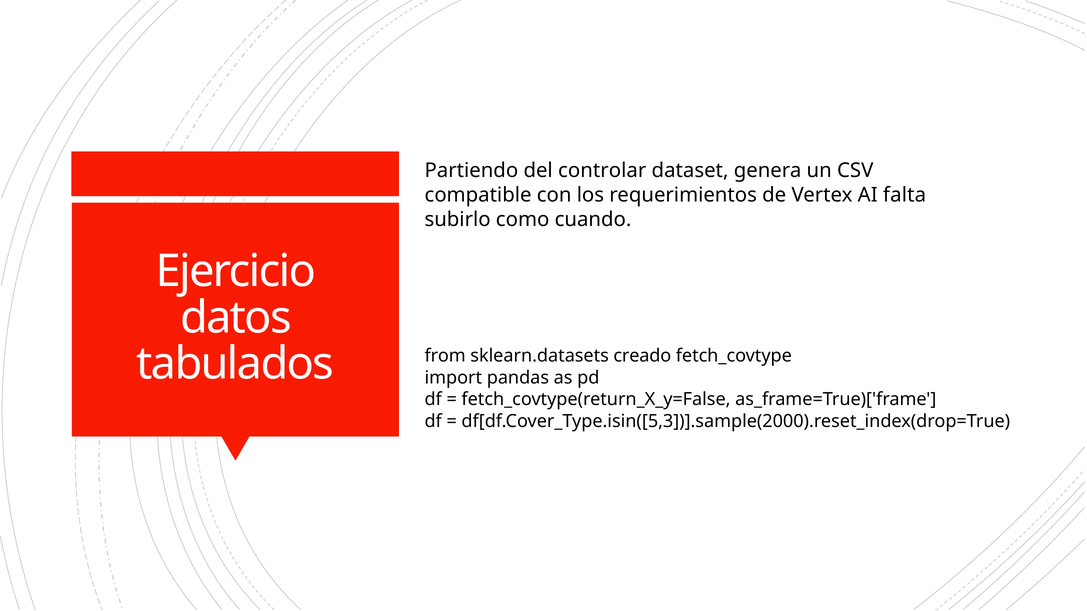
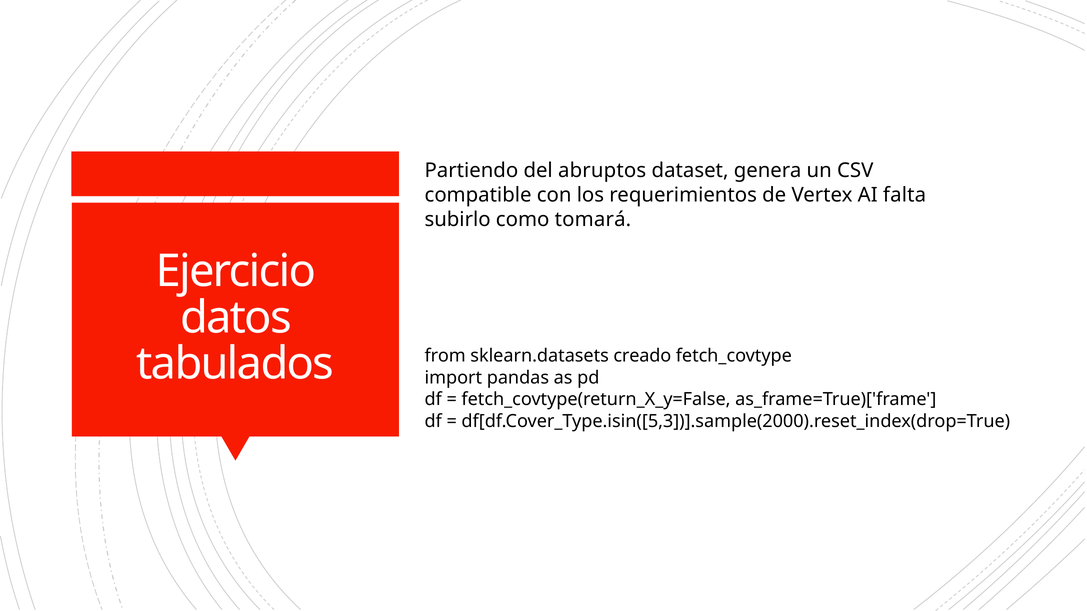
controlar: controlar -> abruptos
cuando: cuando -> tomará
